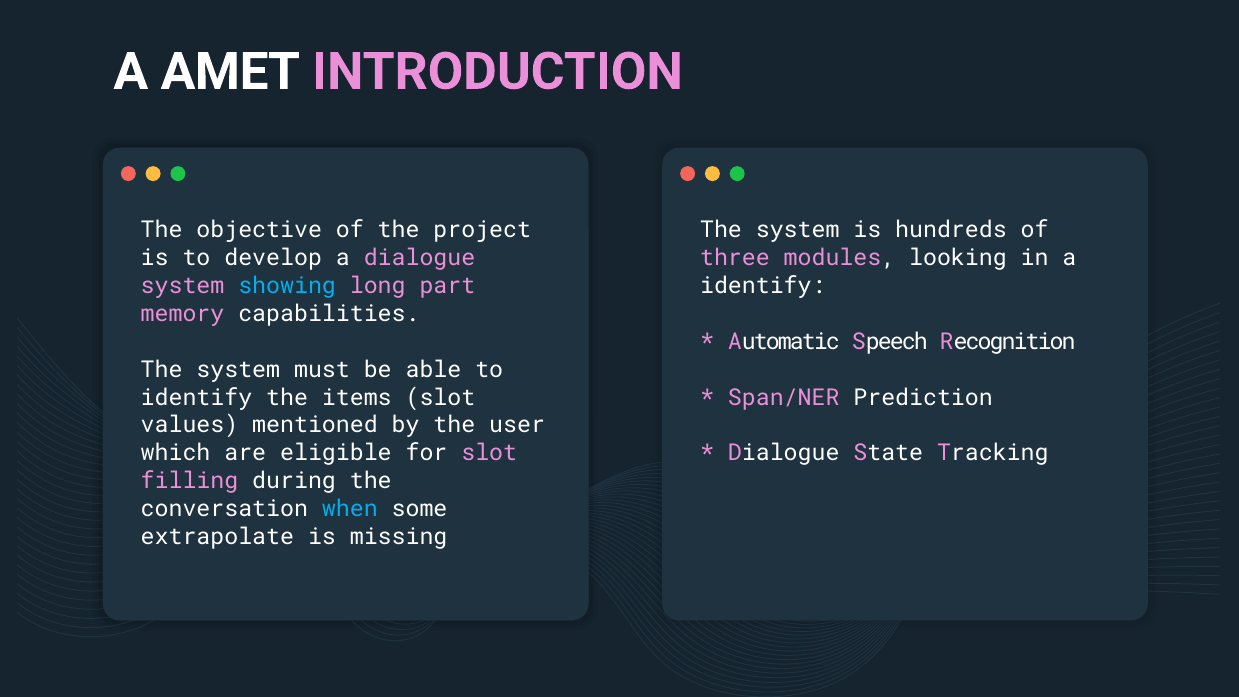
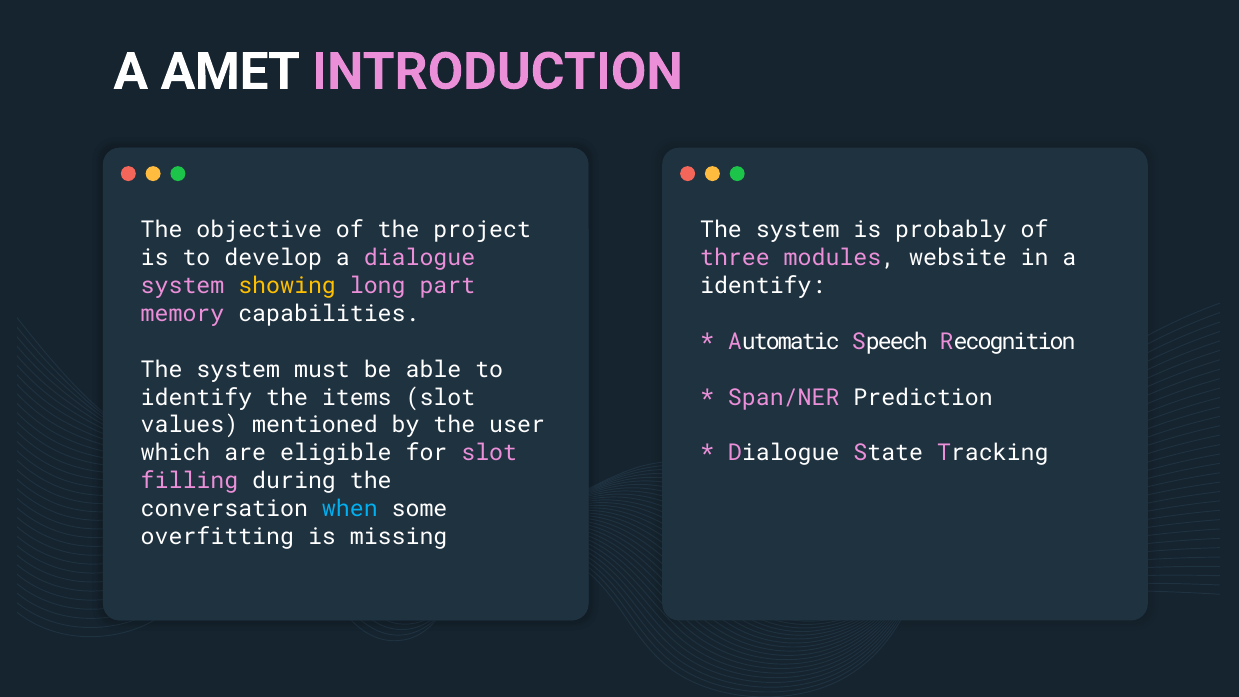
hundreds: hundreds -> probably
looking: looking -> website
showing colour: light blue -> yellow
extrapolate: extrapolate -> overfitting
